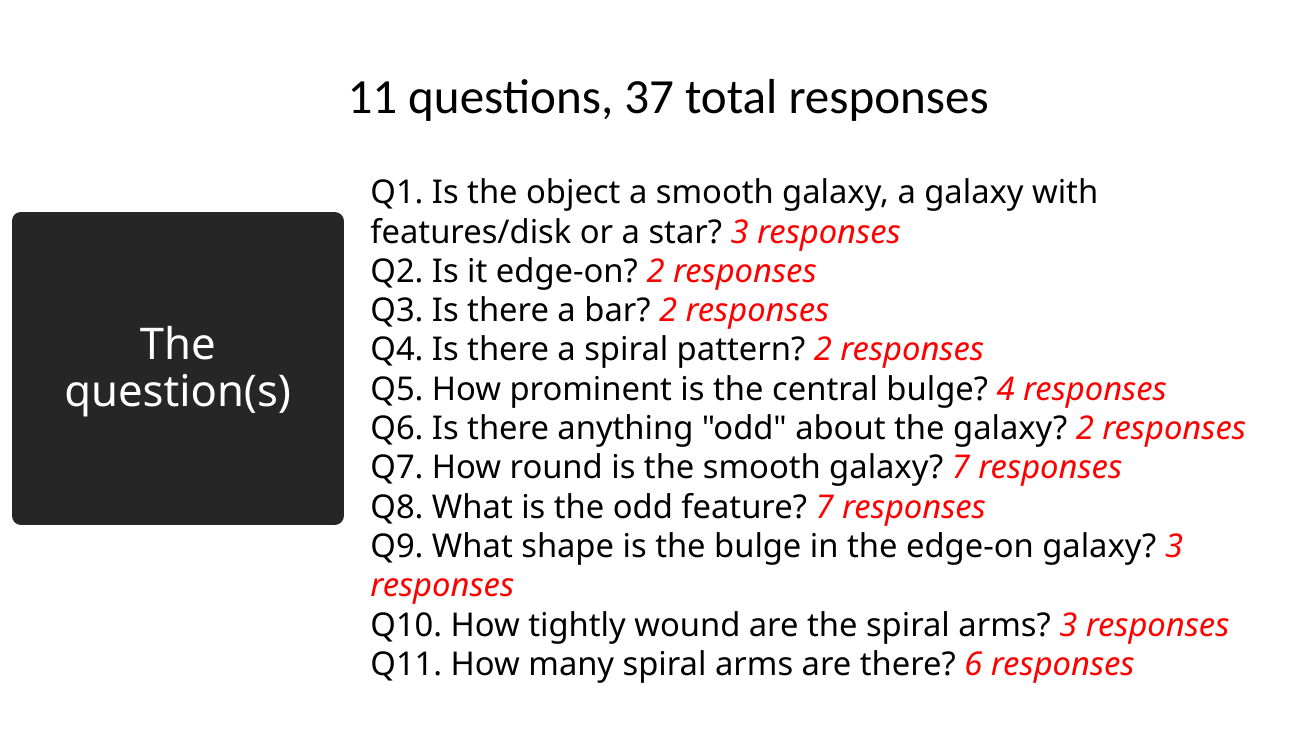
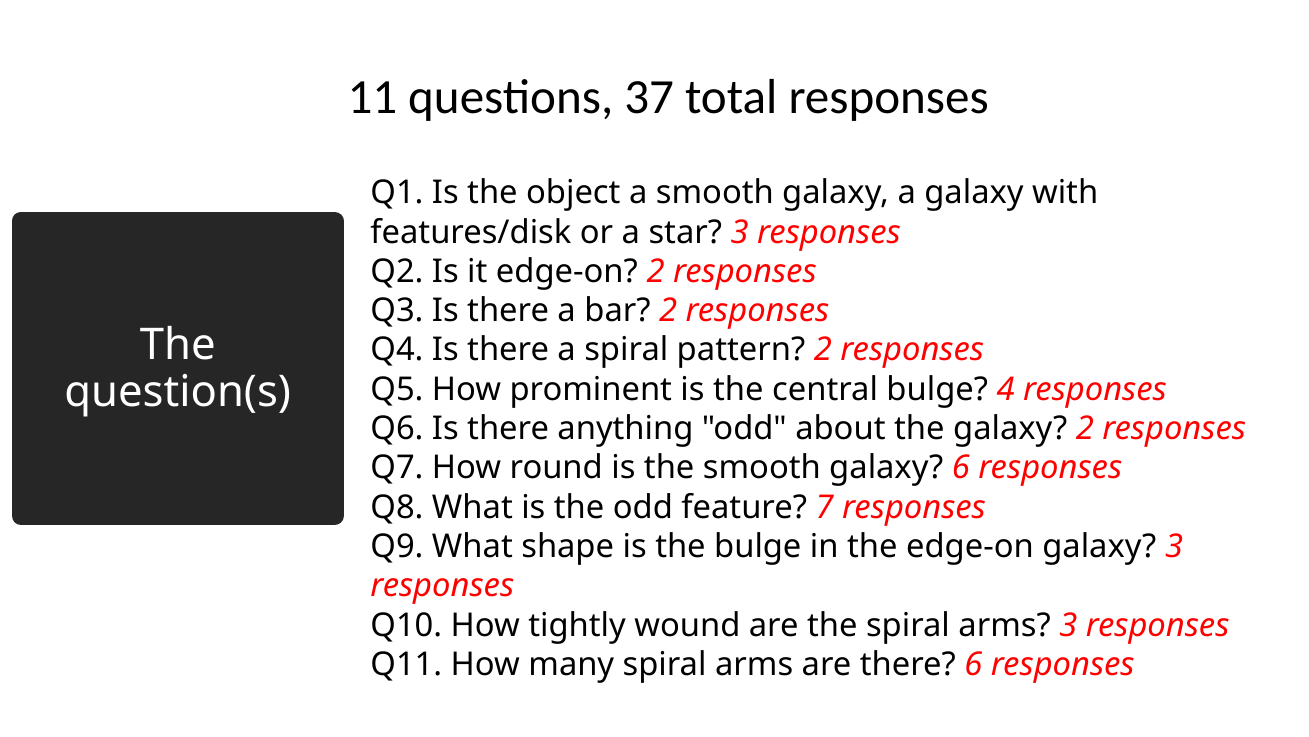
galaxy 7: 7 -> 6
